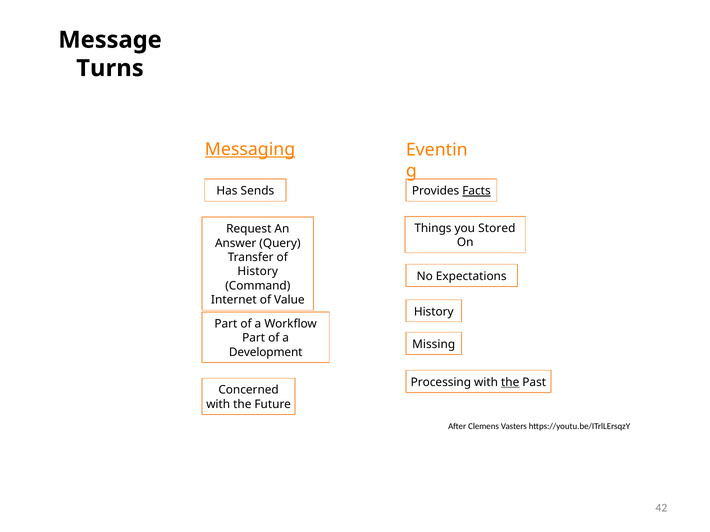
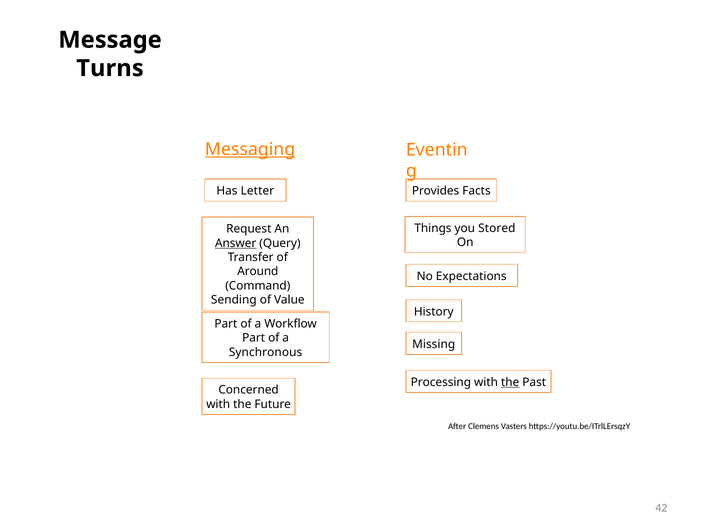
Sends: Sends -> Letter
Facts underline: present -> none
Answer underline: none -> present
History at (258, 272): History -> Around
Internet: Internet -> Sending
Development: Development -> Synchronous
